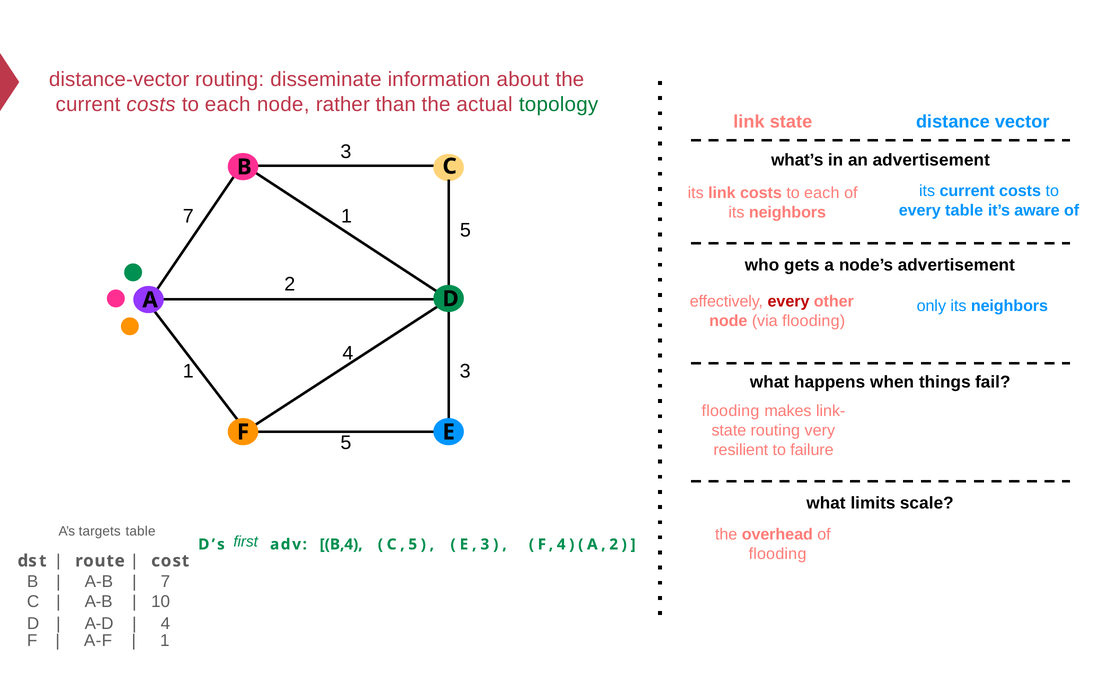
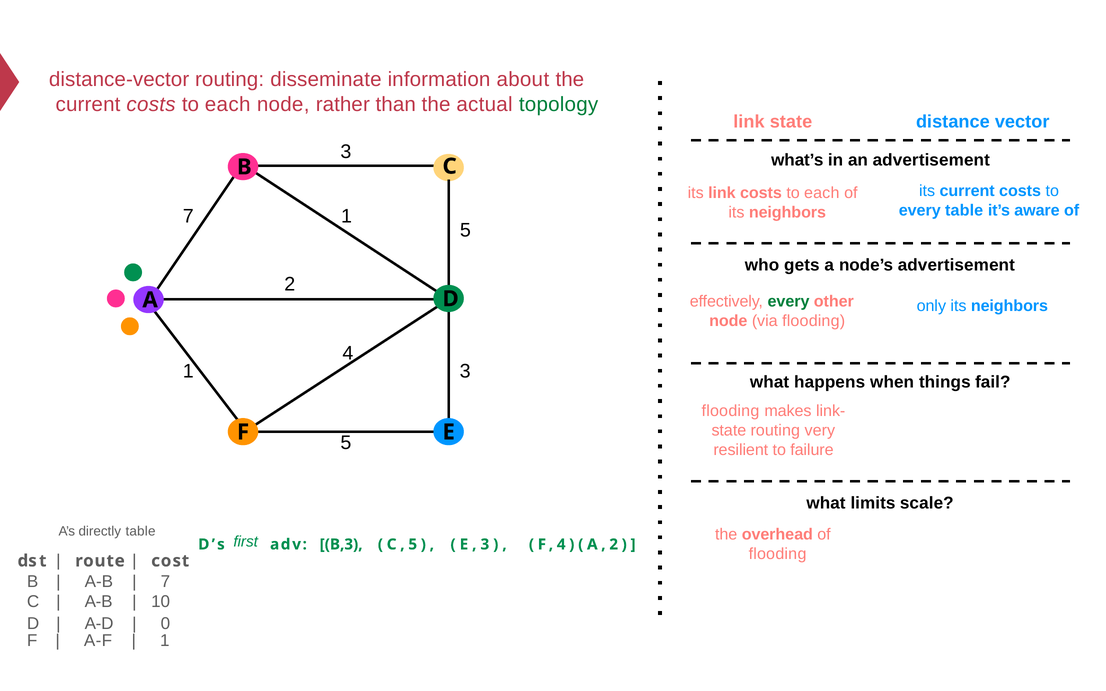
every at (789, 302) colour: red -> green
targets: targets -> directly
B,4: B,4 -> B,3
4 at (165, 624): 4 -> 0
